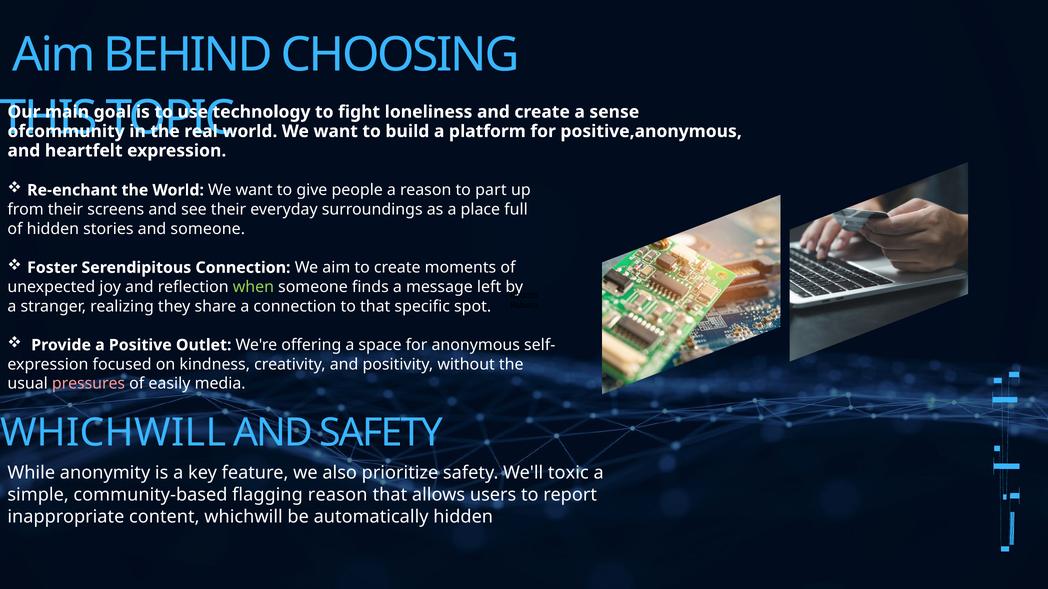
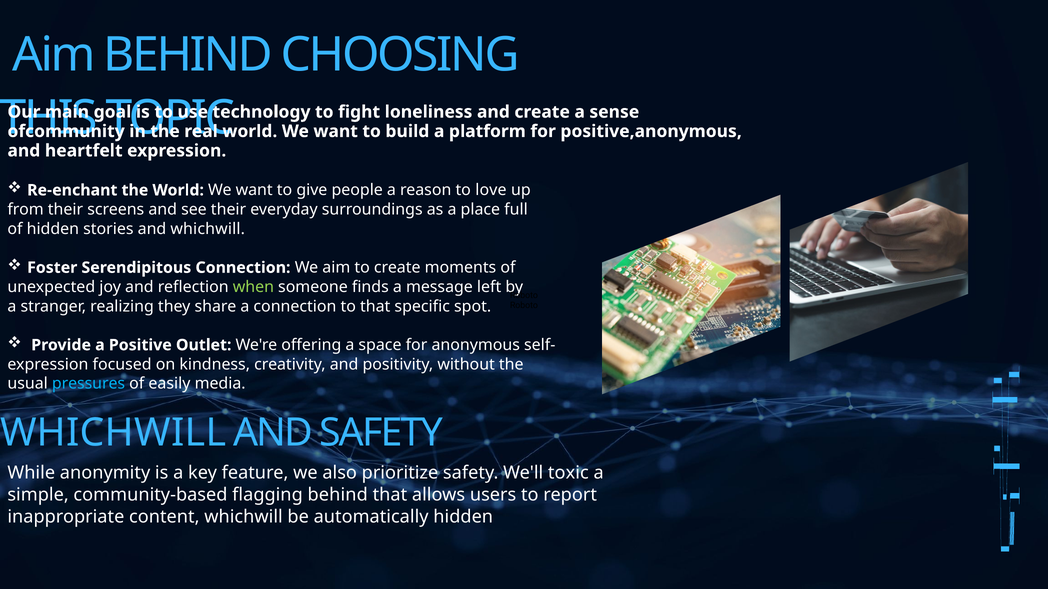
part: part -> love
and someone: someone -> whichwill
pressures colour: pink -> light blue
flagging reason: reason -> behind
